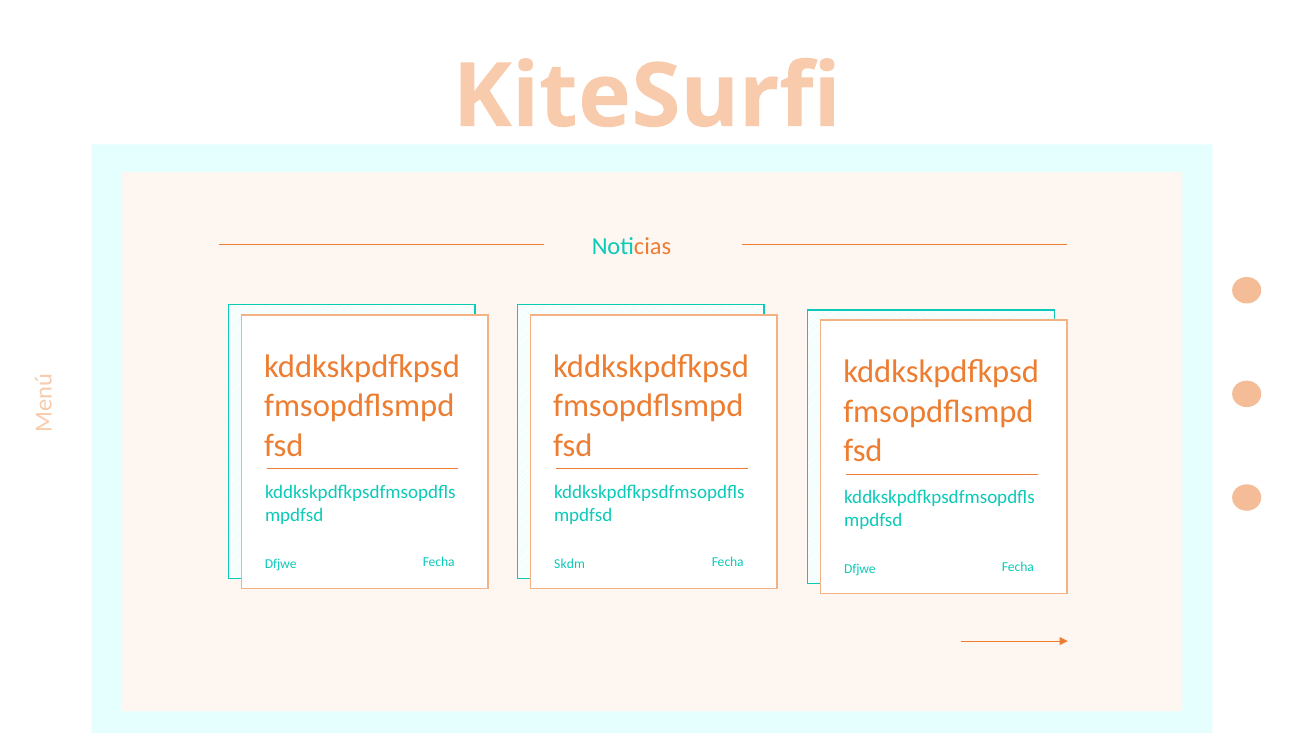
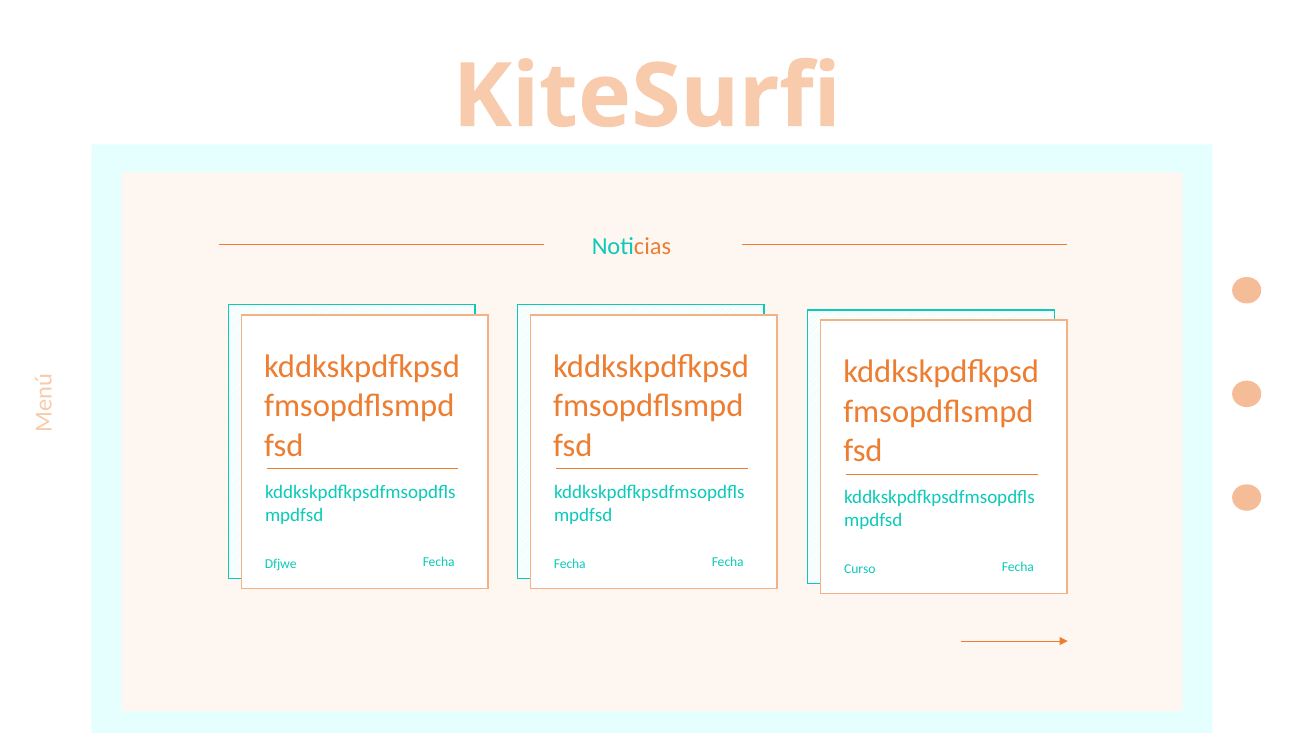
Skdm at (570, 564): Skdm -> Fecha
Dfjwe at (860, 569): Dfjwe -> Curso
